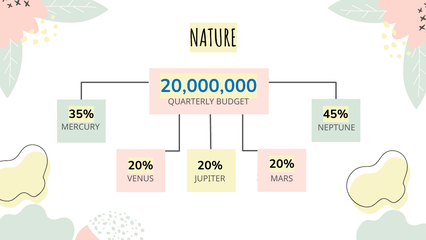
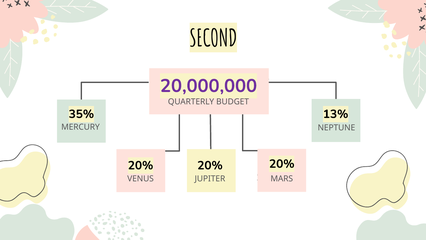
NATURE: NATURE -> SECOND
20,000,000 colour: blue -> purple
45%: 45% -> 13%
